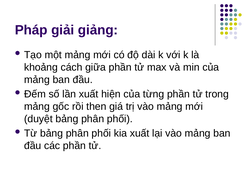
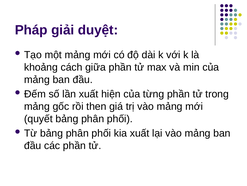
giảng: giảng -> duyệt
duyệt: duyệt -> quyết
